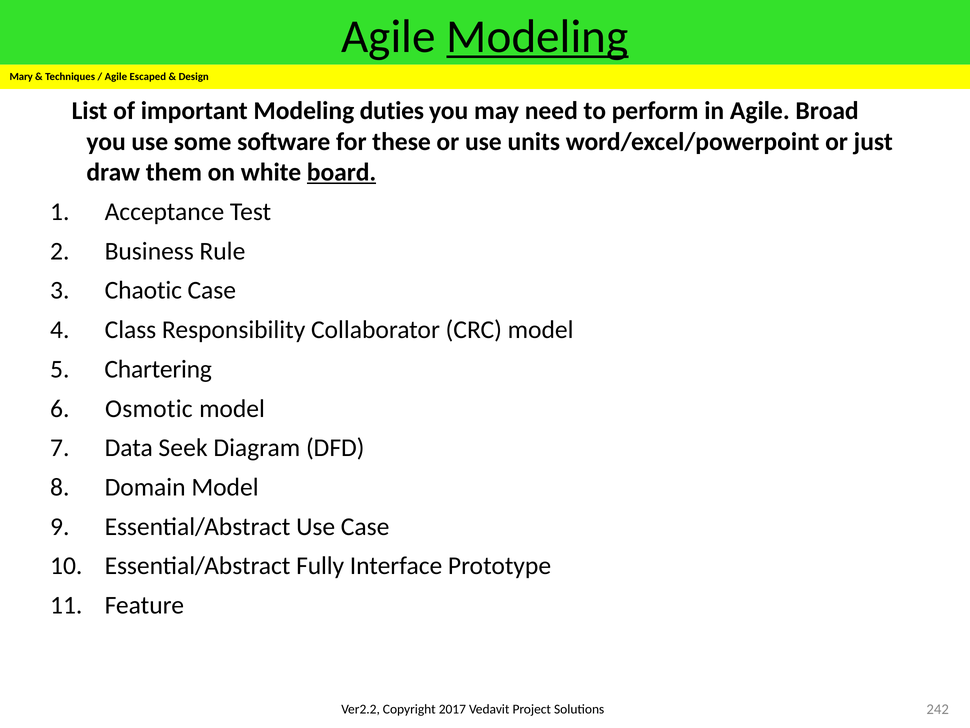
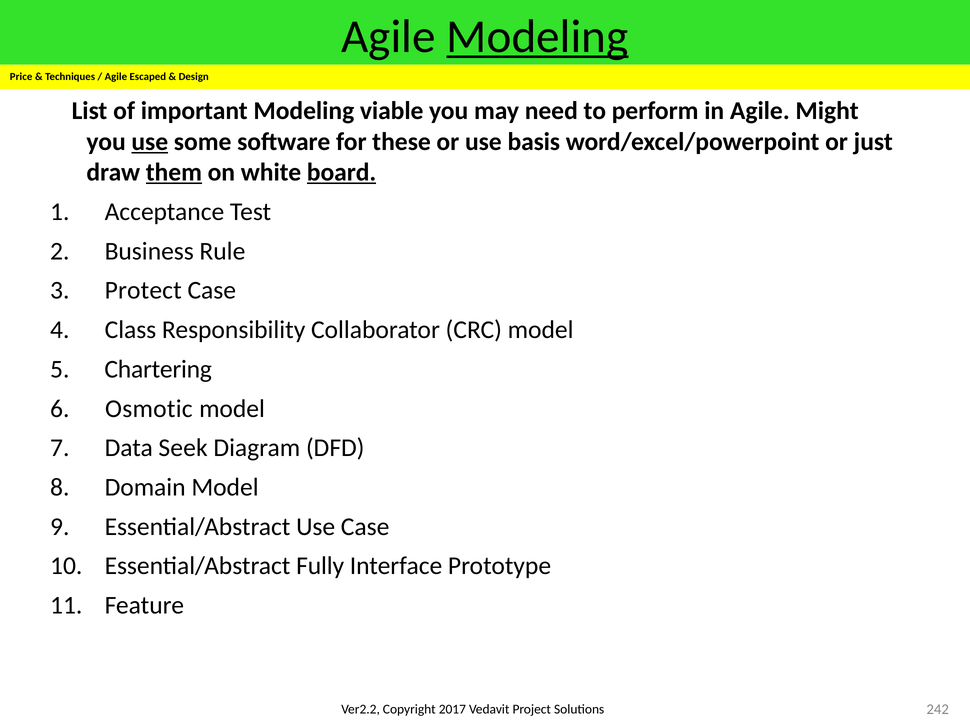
Mary: Mary -> Price
duties: duties -> viable
Broad: Broad -> Might
use at (150, 142) underline: none -> present
units: units -> basis
them underline: none -> present
Chaotic: Chaotic -> Protect
